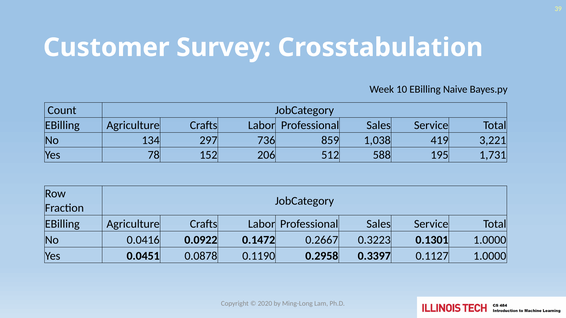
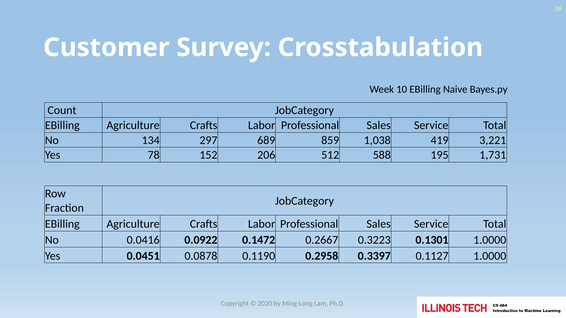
736: 736 -> 689
